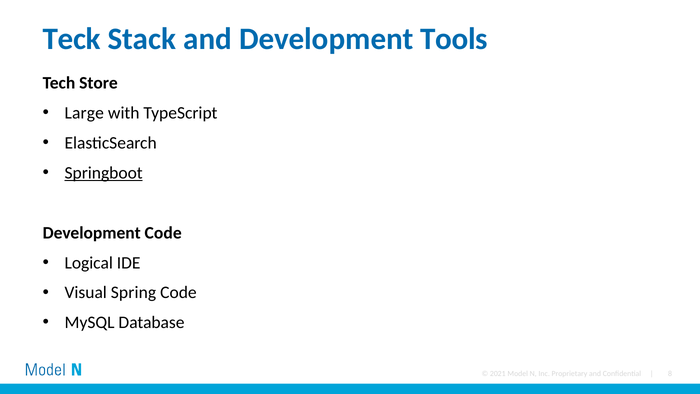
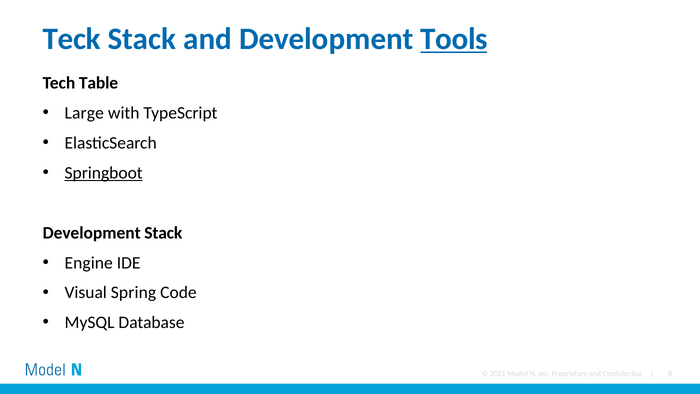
Tools underline: none -> present
Store: Store -> Table
Development Code: Code -> Stack
Logical: Logical -> Engine
